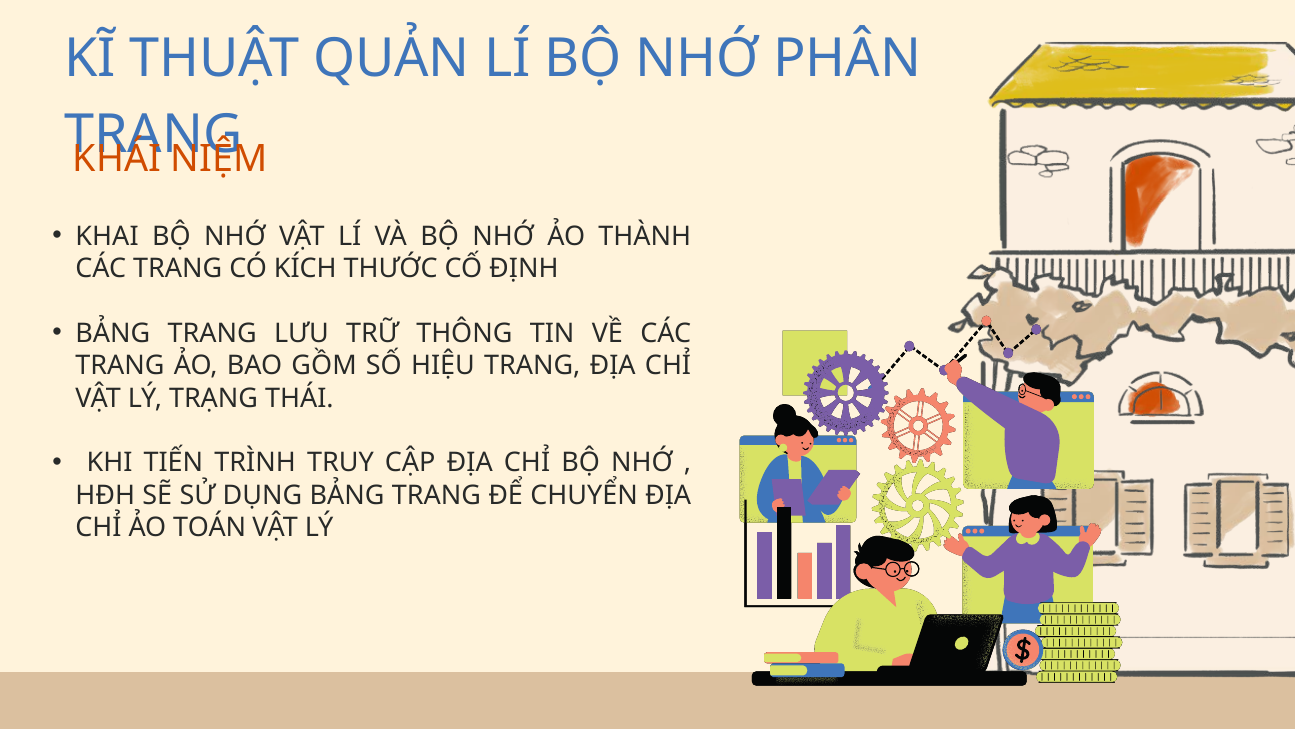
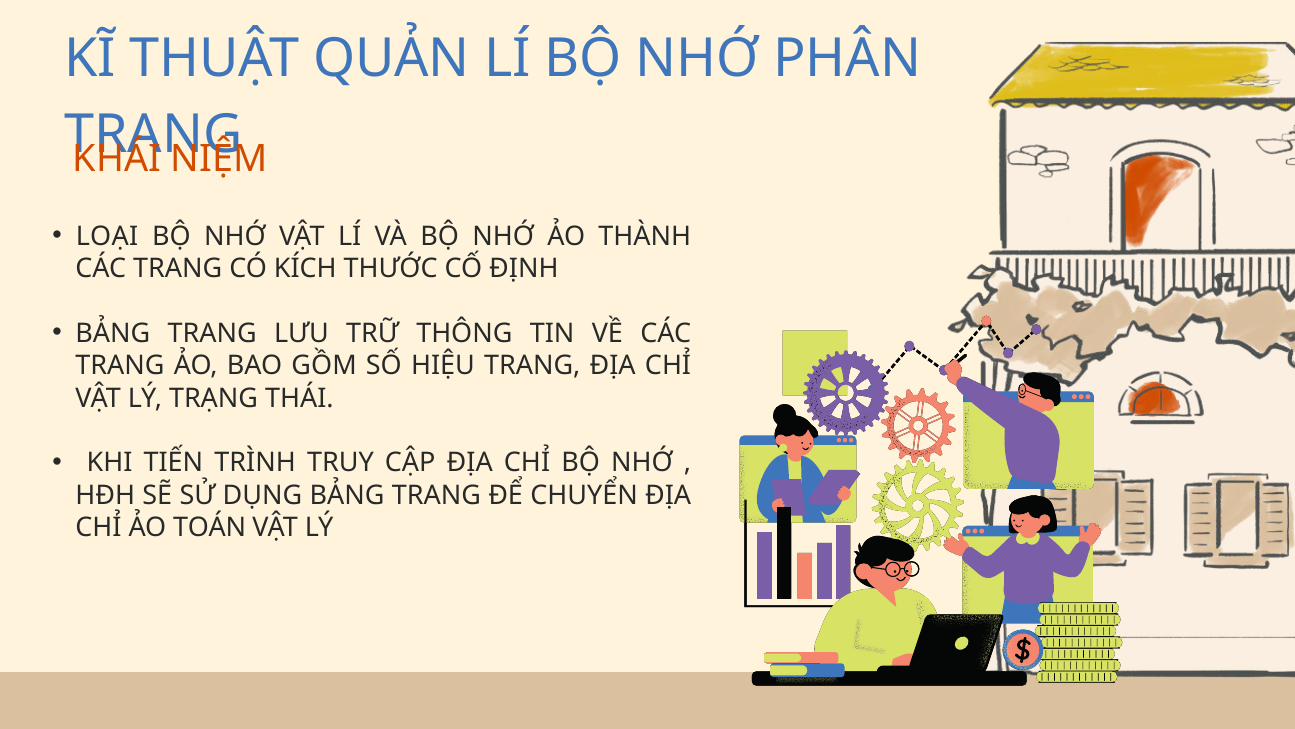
KHAI: KHAI -> LOẠI
